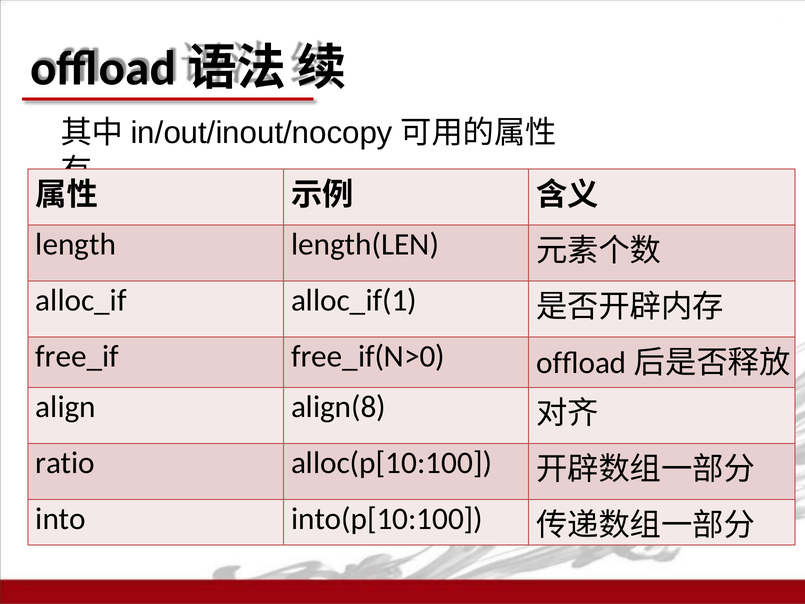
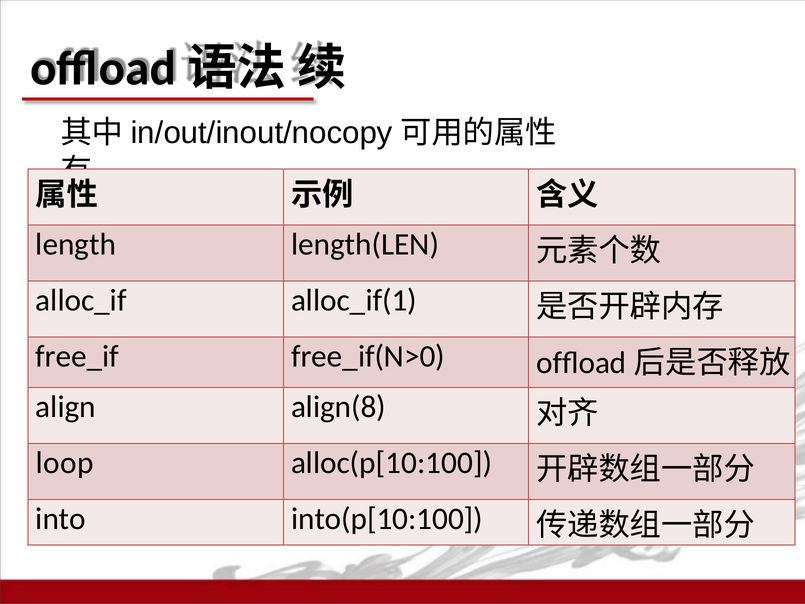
ratio: ratio -> loop
